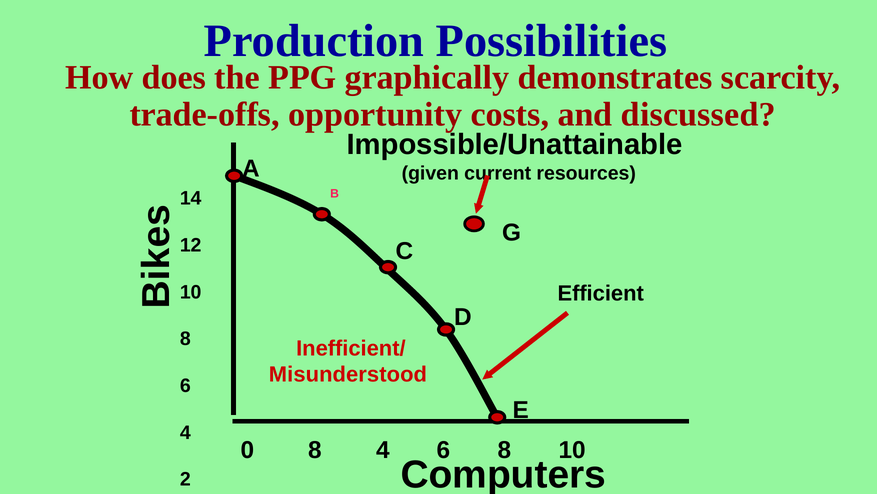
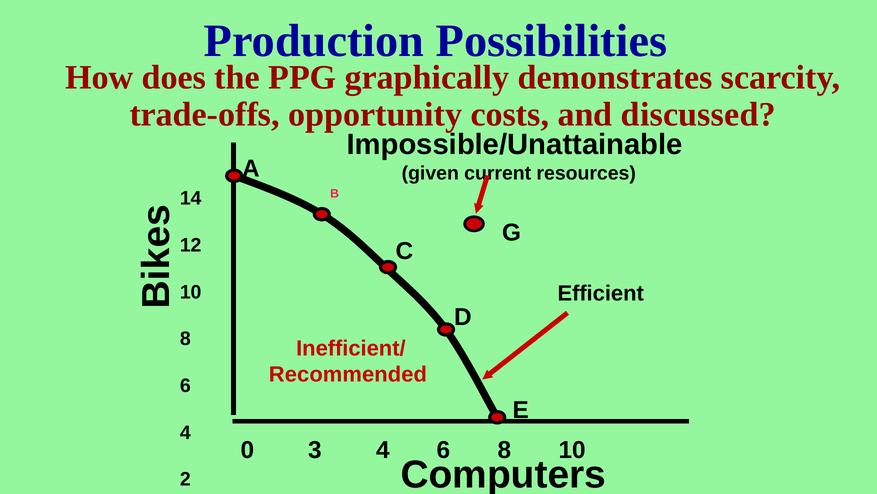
Misunderstood: Misunderstood -> Recommended
0 8: 8 -> 3
